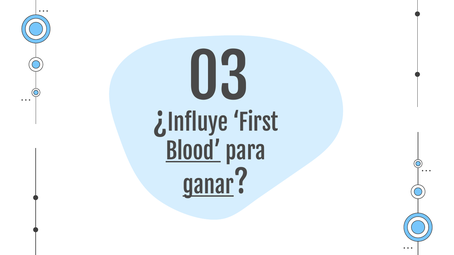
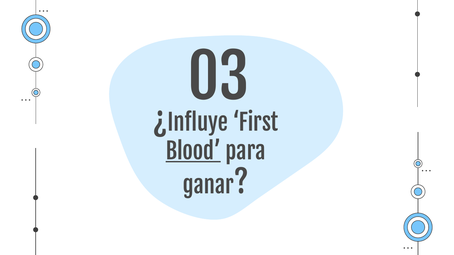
ganar underline: present -> none
